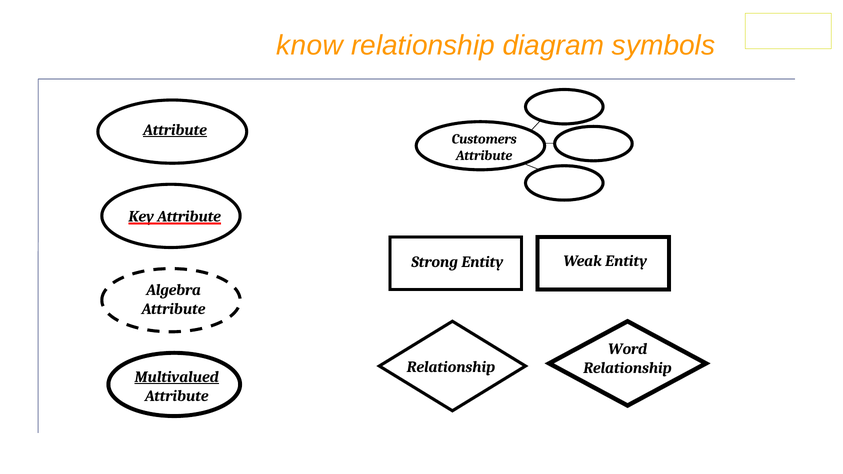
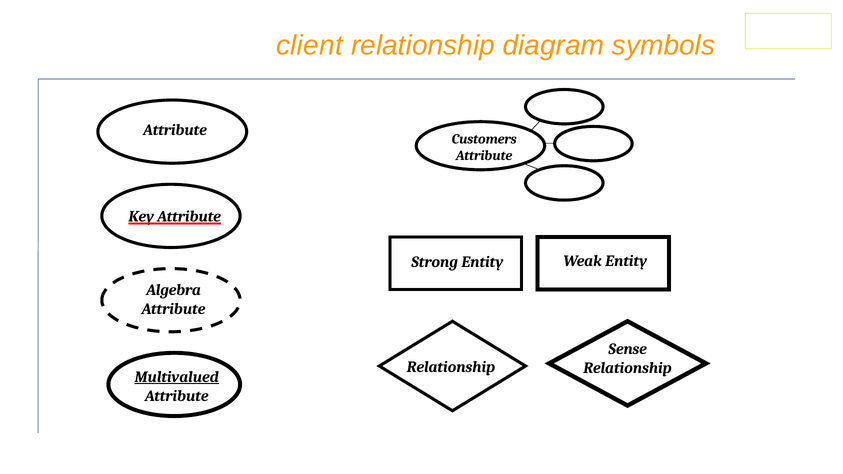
know: know -> client
Attribute at (175, 130) underline: present -> none
Word: Word -> Sense
